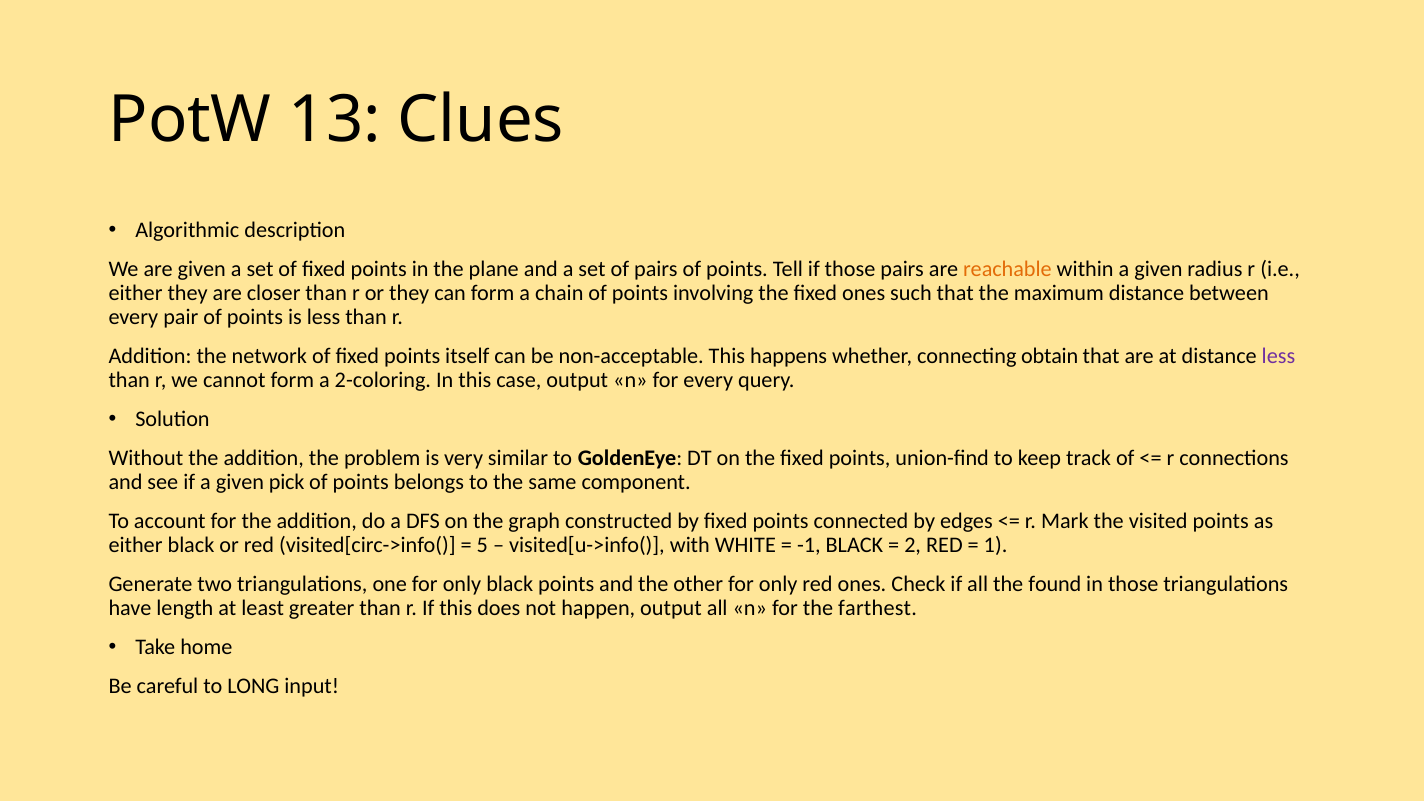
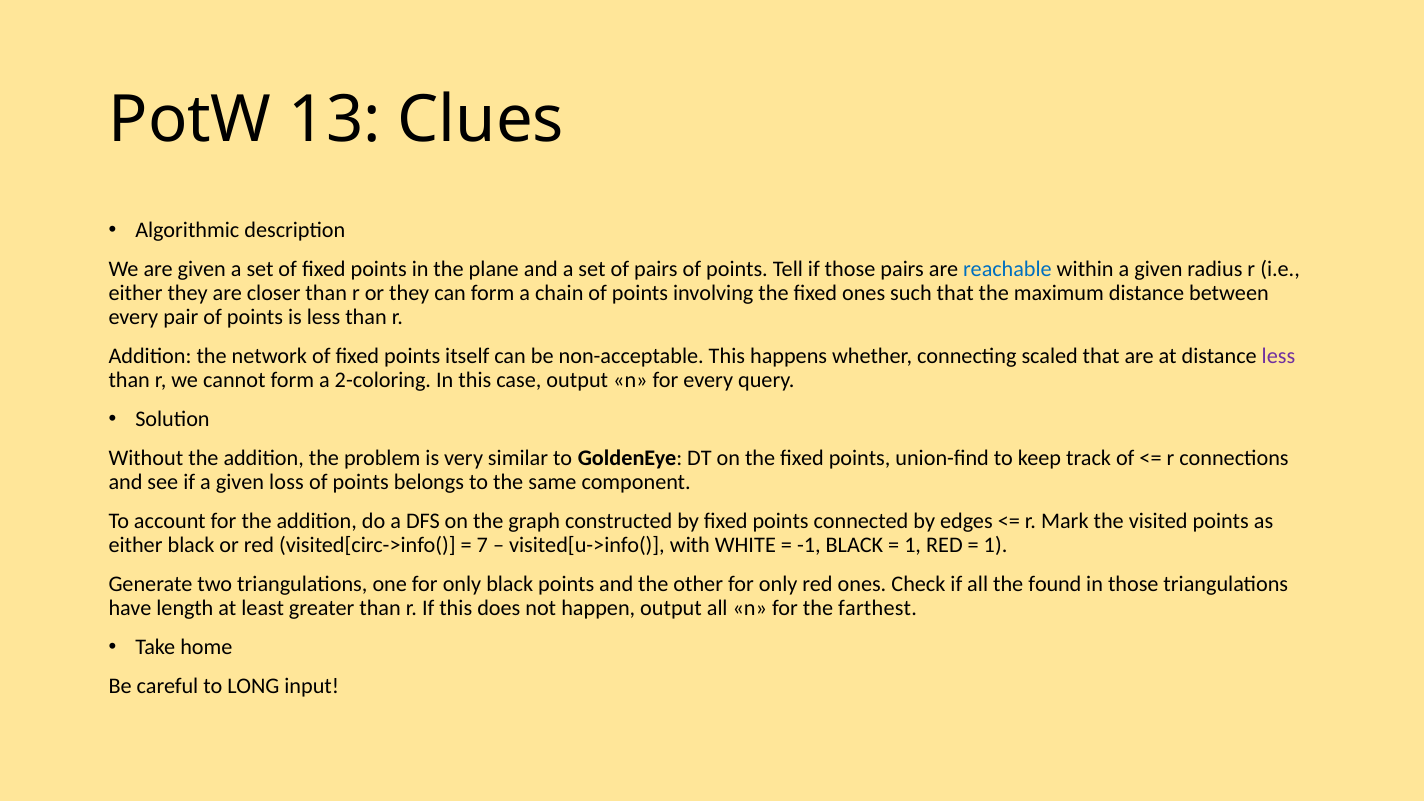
reachable colour: orange -> blue
obtain: obtain -> scaled
pick: pick -> loss
5: 5 -> 7
2 at (913, 545): 2 -> 1
